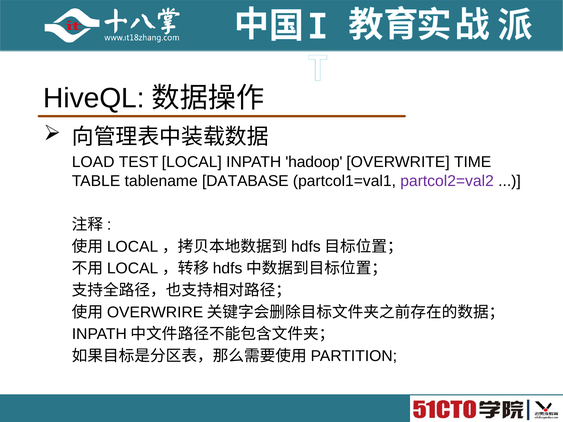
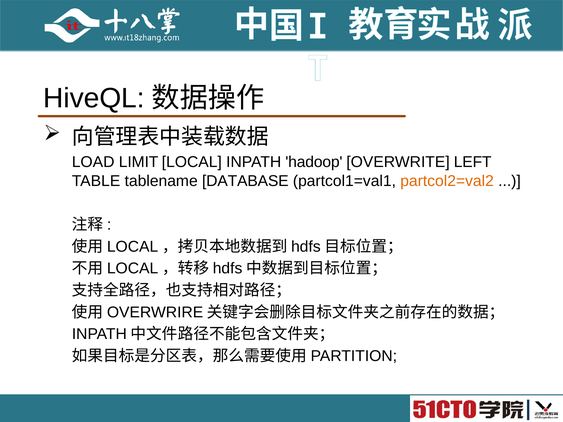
TEST: TEST -> LIMIT
TIME: TIME -> LEFT
partcol2=val2 colour: purple -> orange
